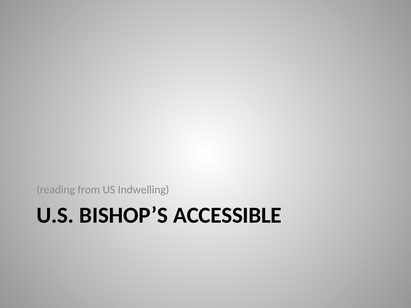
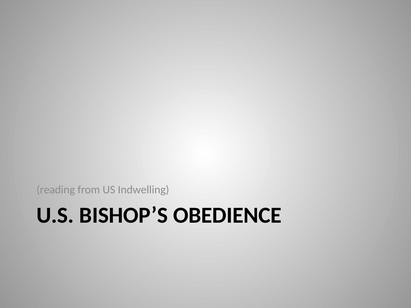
ACCESSIBLE: ACCESSIBLE -> OBEDIENCE
